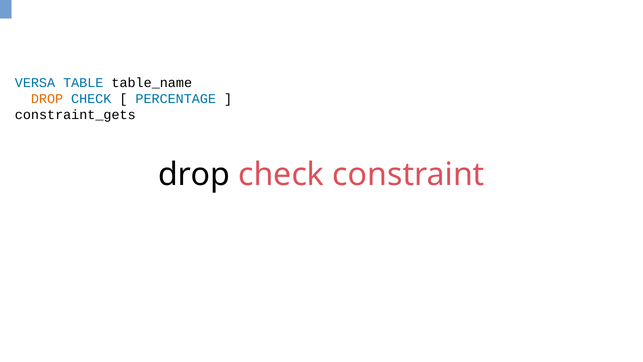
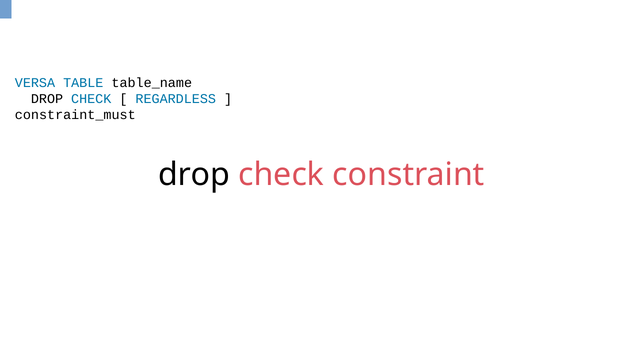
DROP at (47, 99) colour: orange -> black
PERCENTAGE: PERCENTAGE -> REGARDLESS
constraint_gets: constraint_gets -> constraint_must
